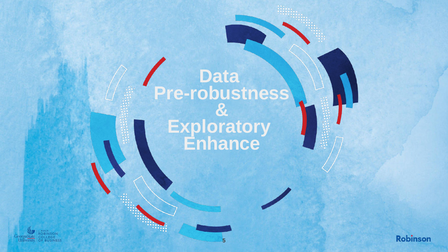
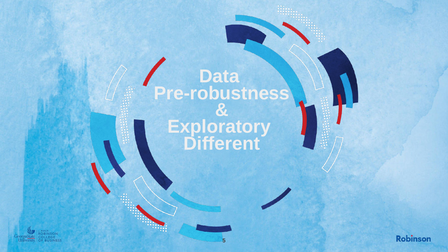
Enhance: Enhance -> Different
